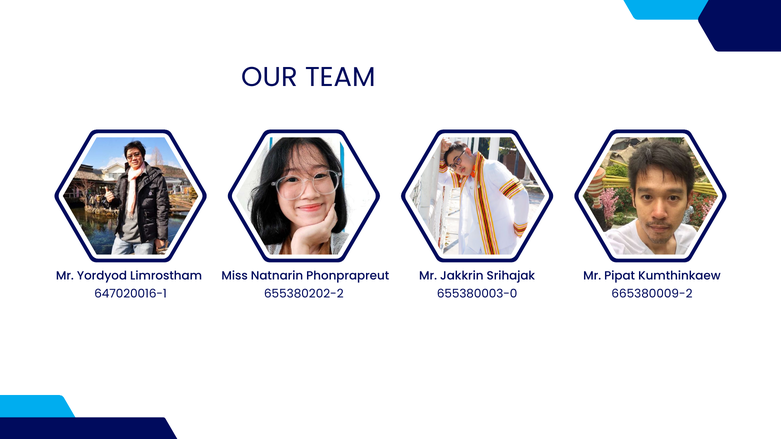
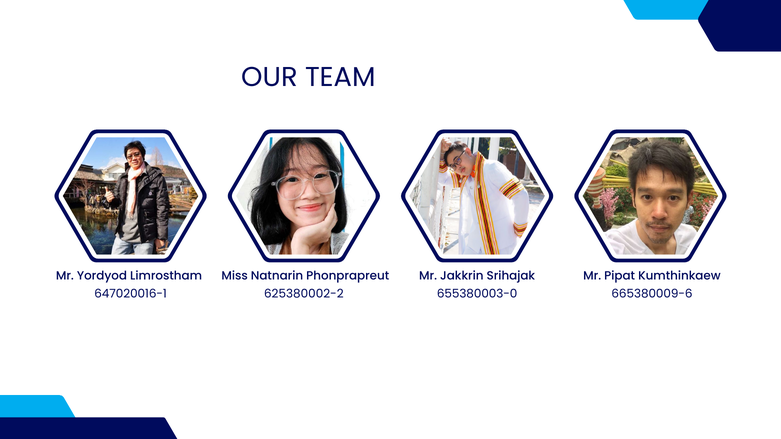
655380202-2: 655380202-2 -> 625380002-2
665380009-2: 665380009-2 -> 665380009-6
